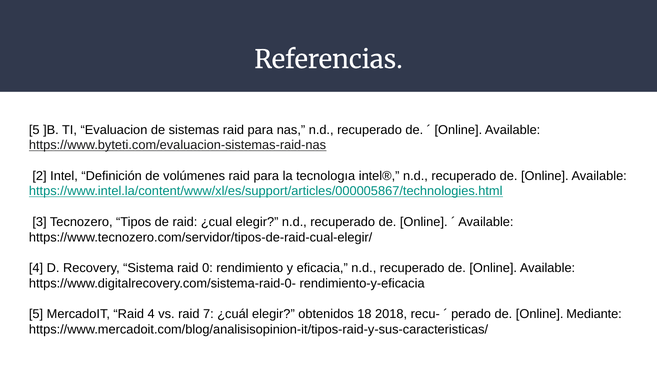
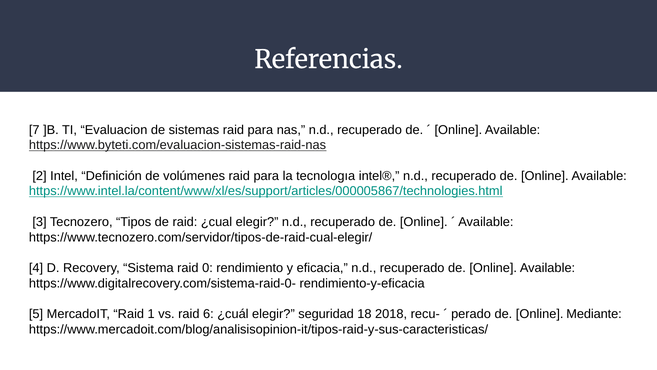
5 at (34, 130): 5 -> 7
Raid 4: 4 -> 1
7: 7 -> 6
obtenidos: obtenidos -> seguridad
